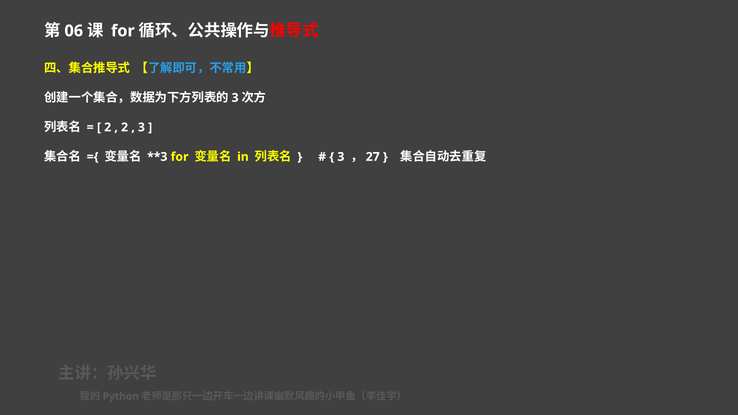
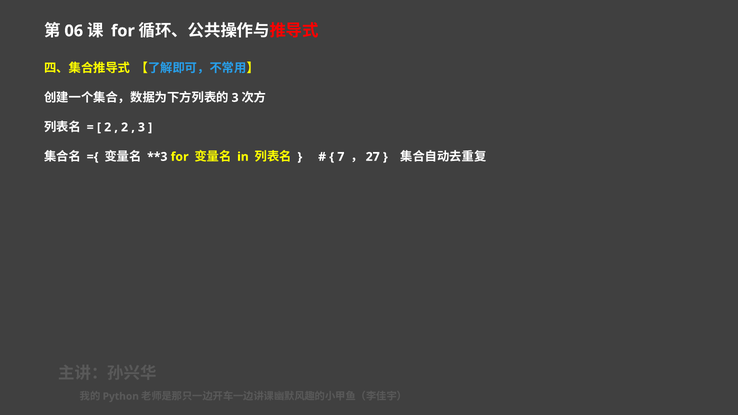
3 at (341, 157): 3 -> 7
